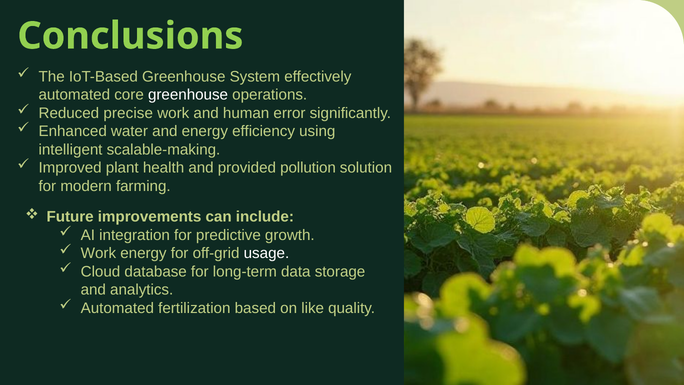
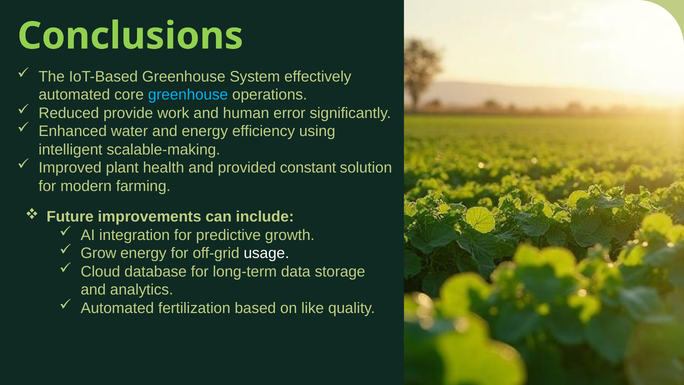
greenhouse at (188, 95) colour: white -> light blue
precise: precise -> provide
pollution: pollution -> constant
Work at (98, 253): Work -> Grow
